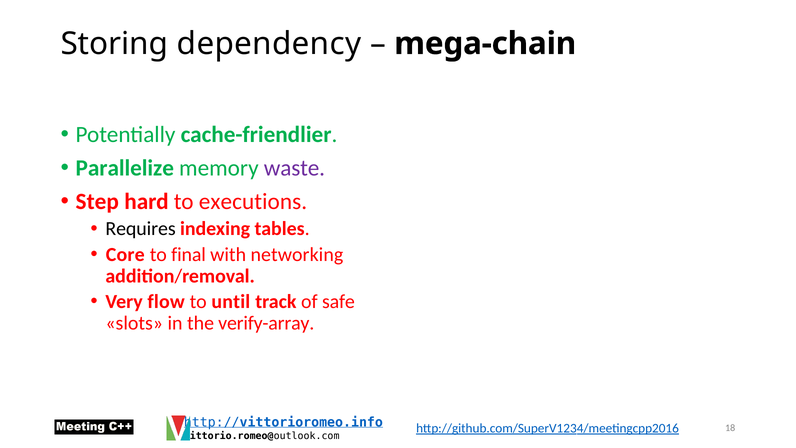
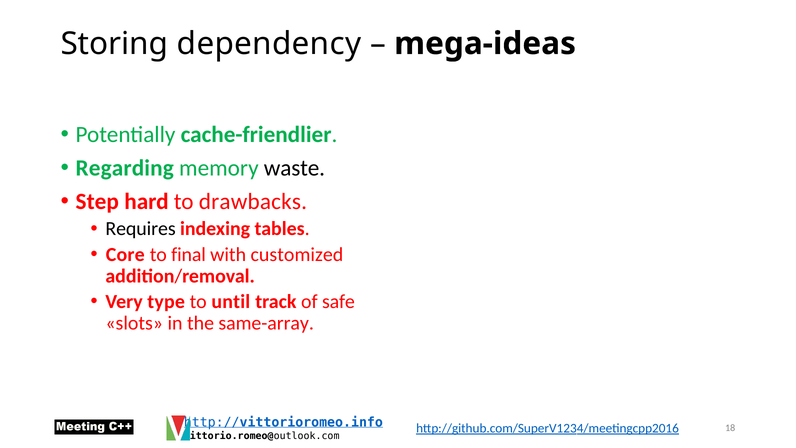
mega-chain: mega-chain -> mega-ideas
Parallelize: Parallelize -> Regarding
waste colour: purple -> black
executions: executions -> drawbacks
networking: networking -> customized
flow: flow -> type
verify-array: verify-array -> same-array
